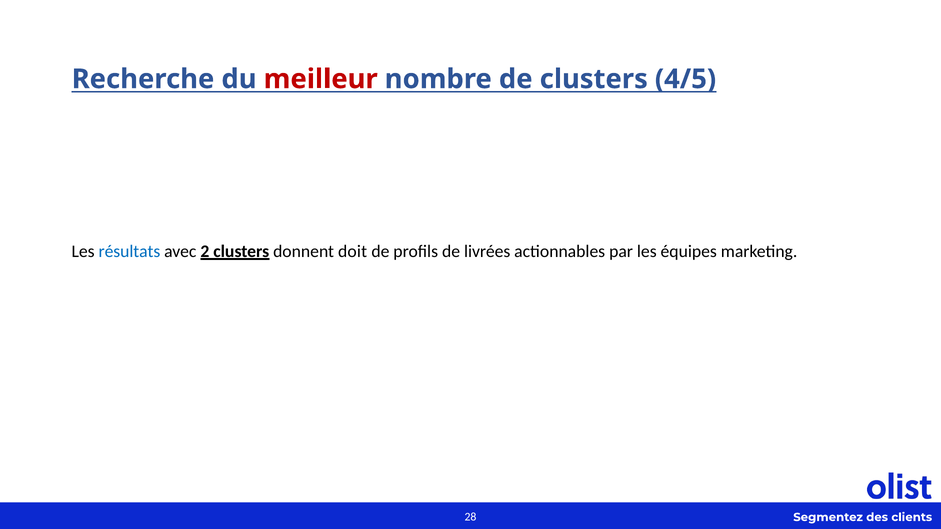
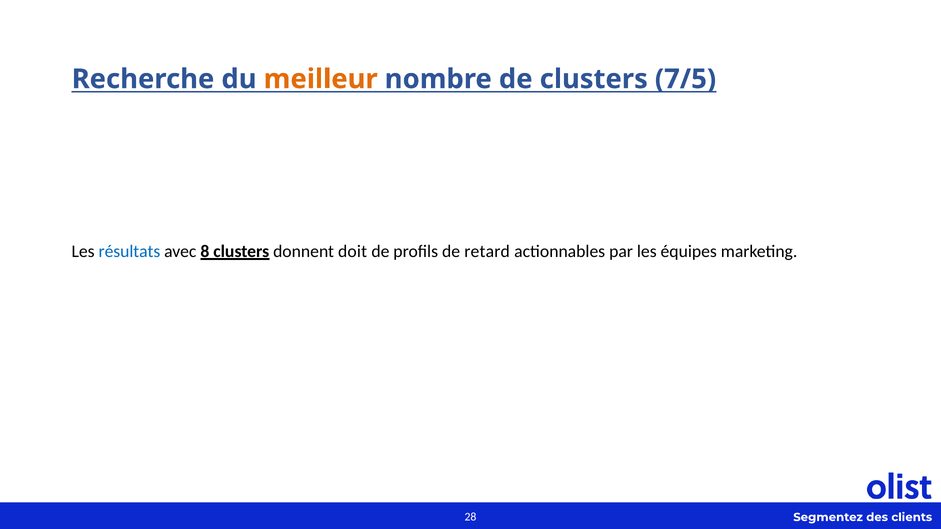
meilleur colour: red -> orange
4/5: 4/5 -> 7/5
2: 2 -> 8
livrées: livrées -> retard
